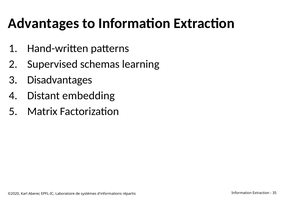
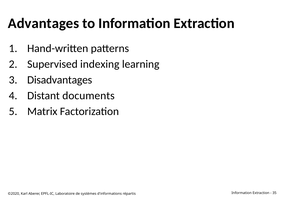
schemas: schemas -> indexing
embedding: embedding -> documents
